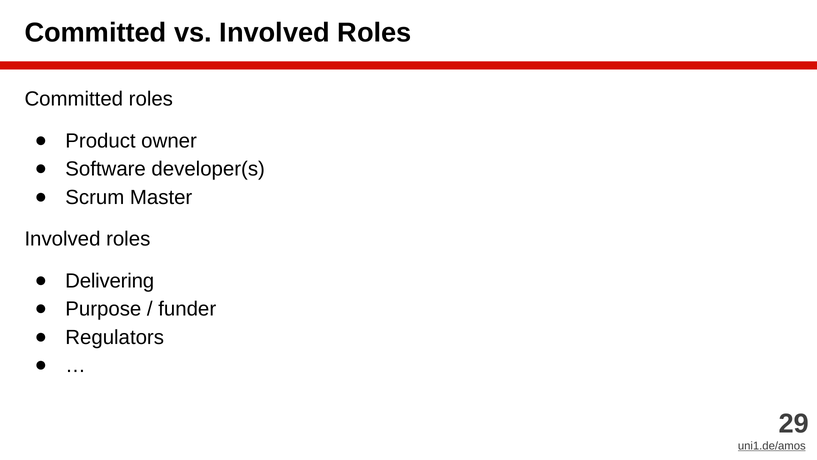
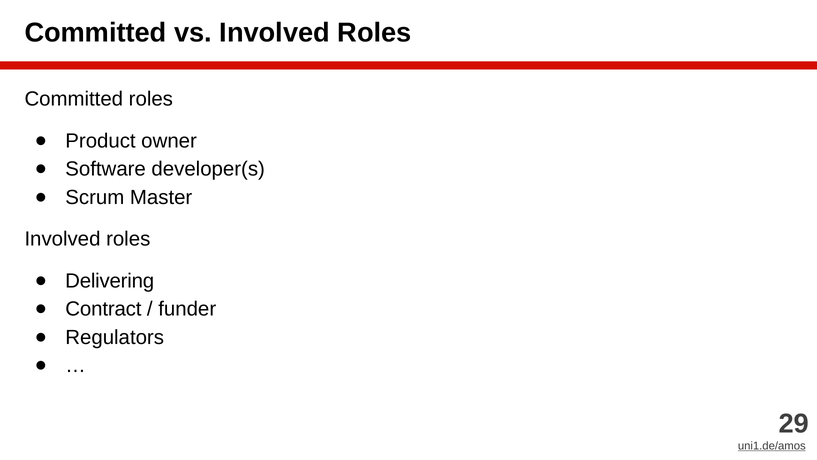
Purpose: Purpose -> Contract
